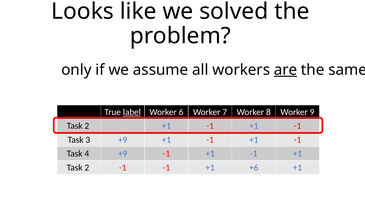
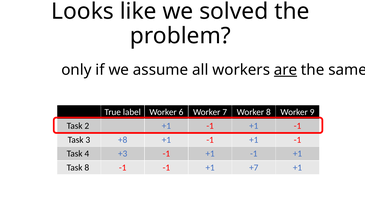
label underline: present -> none
3 +9: +9 -> +8
4 +9: +9 -> +3
2 at (87, 168): 2 -> 8
+6: +6 -> +7
